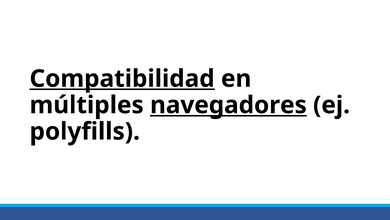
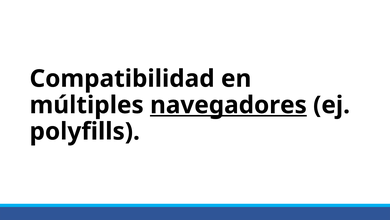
Compatibilidad underline: present -> none
